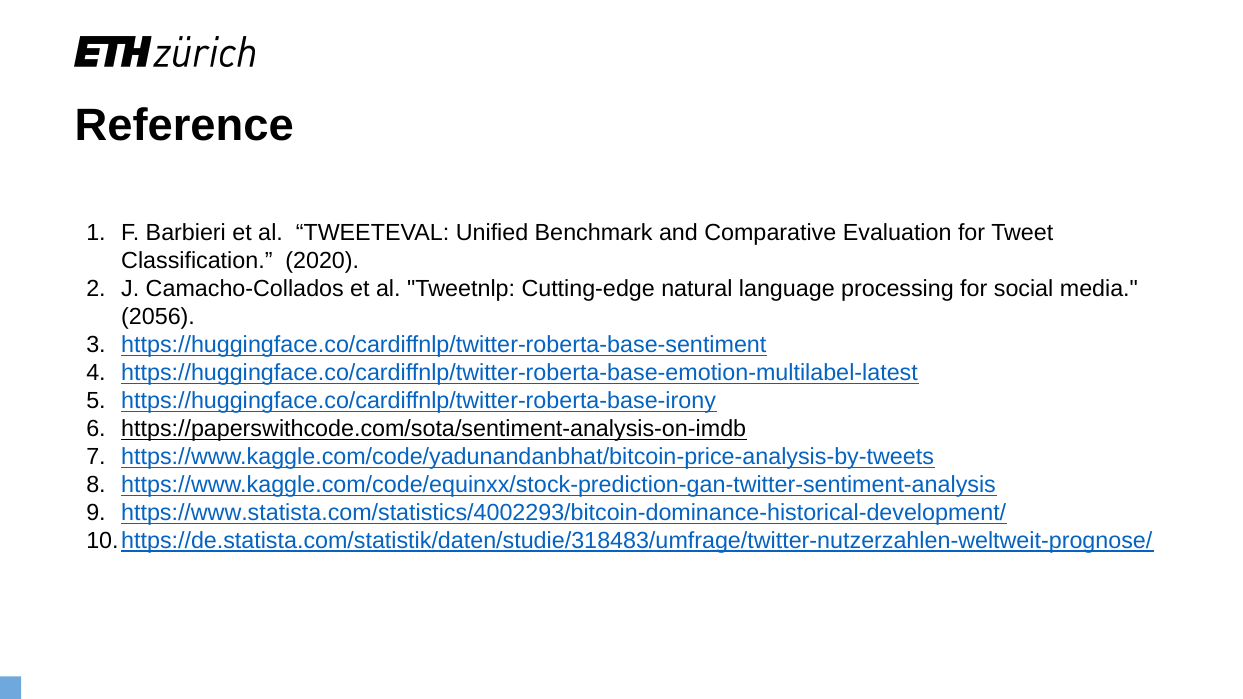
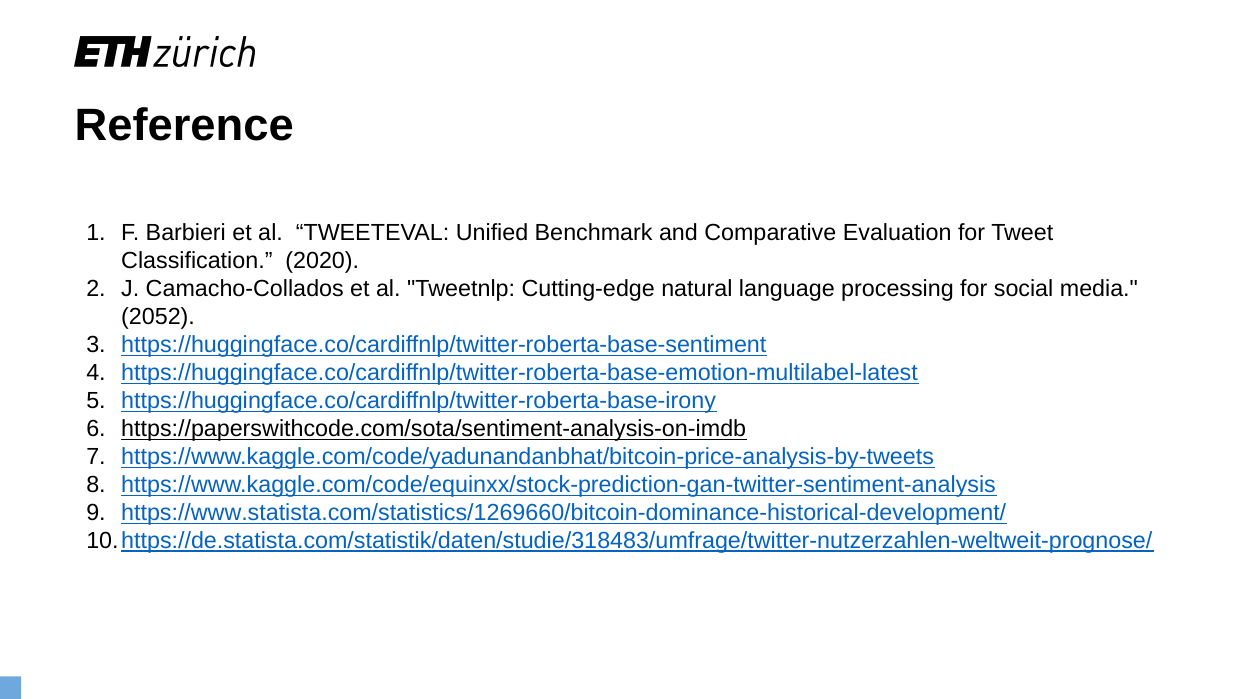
2056: 2056 -> 2052
https://www.statista.com/statistics/4002293/bitcoin-dominance-historical-development/: https://www.statista.com/statistics/4002293/bitcoin-dominance-historical-development/ -> https://www.statista.com/statistics/1269660/bitcoin-dominance-historical-development/
